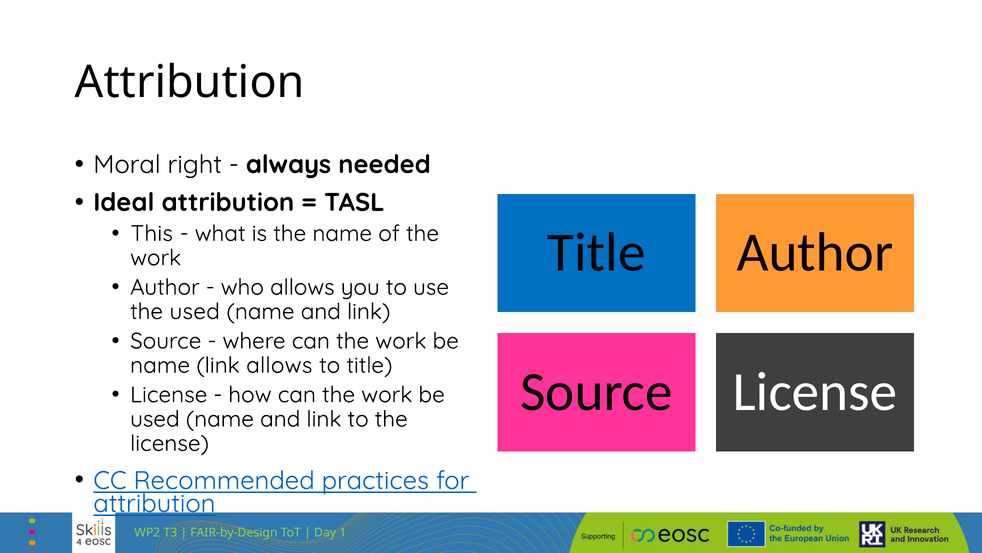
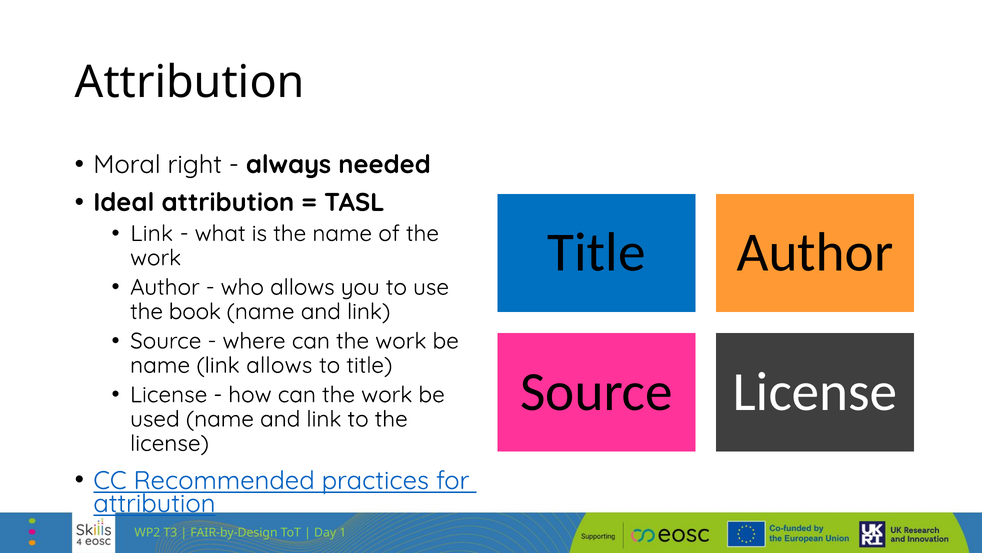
This at (152, 233): This -> Link
the used: used -> book
